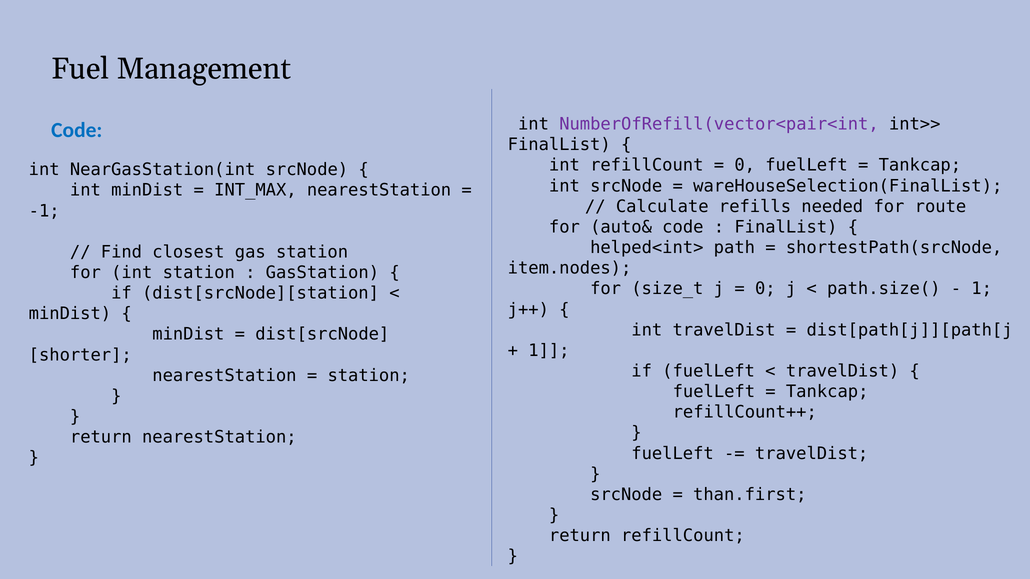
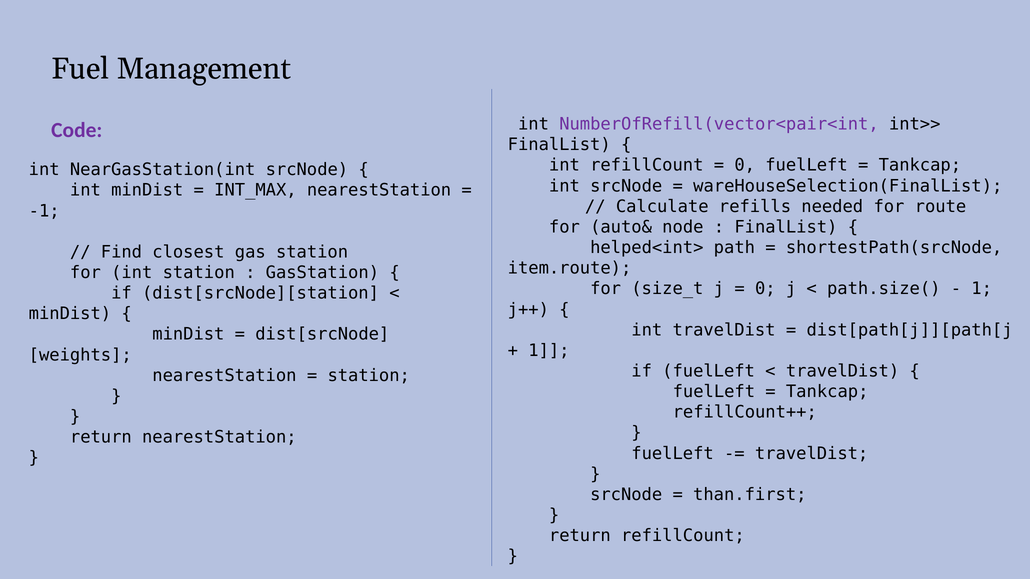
Code at (77, 130) colour: blue -> purple
auto& code: code -> node
item.nodes: item.nodes -> item.route
shorter: shorter -> weights
